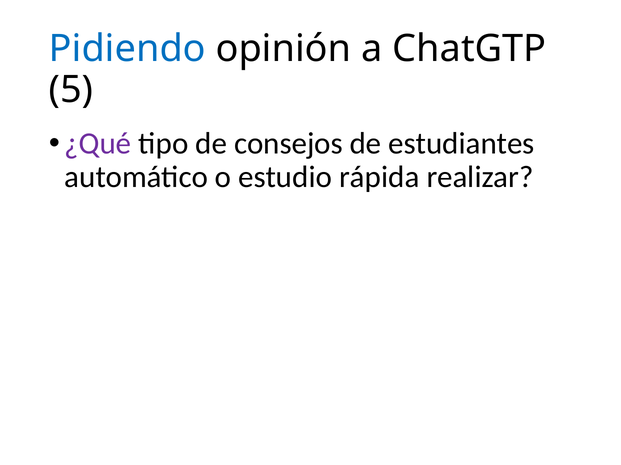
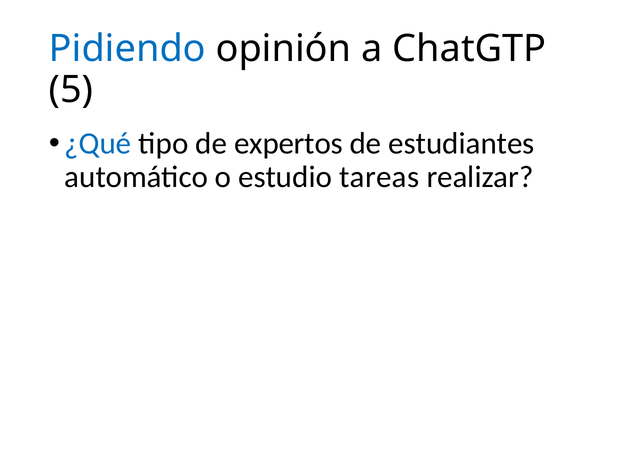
¿Qué colour: purple -> blue
consejos: consejos -> expertos
rápida: rápida -> tareas
